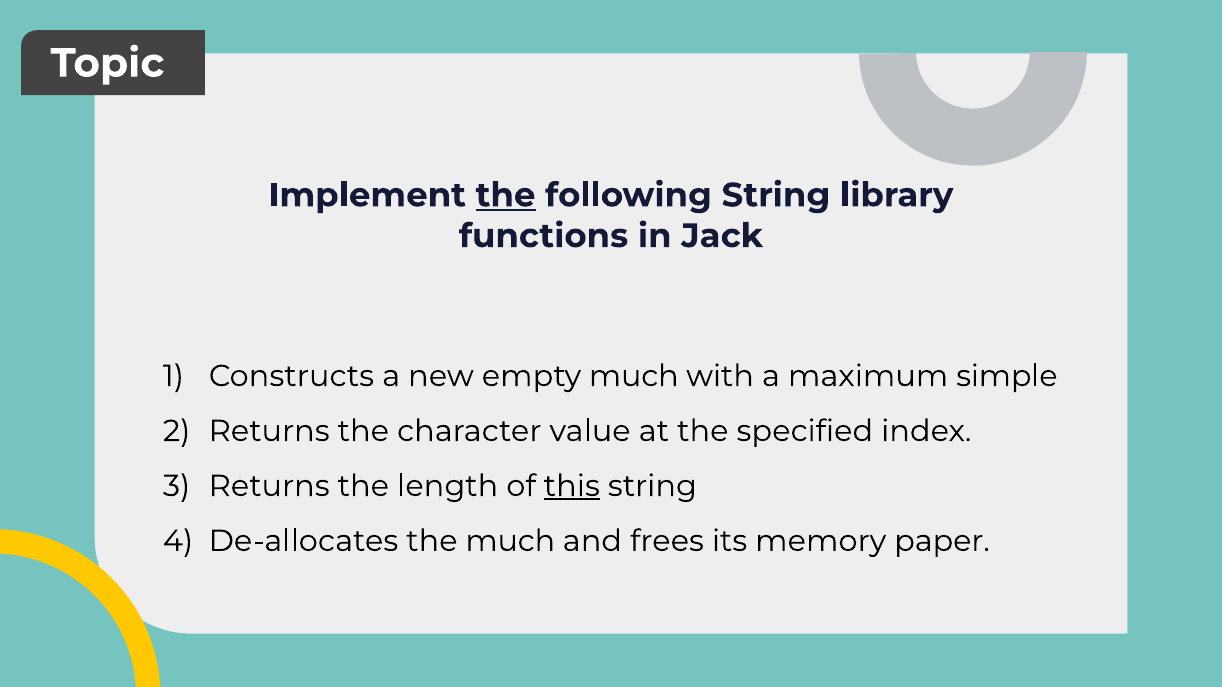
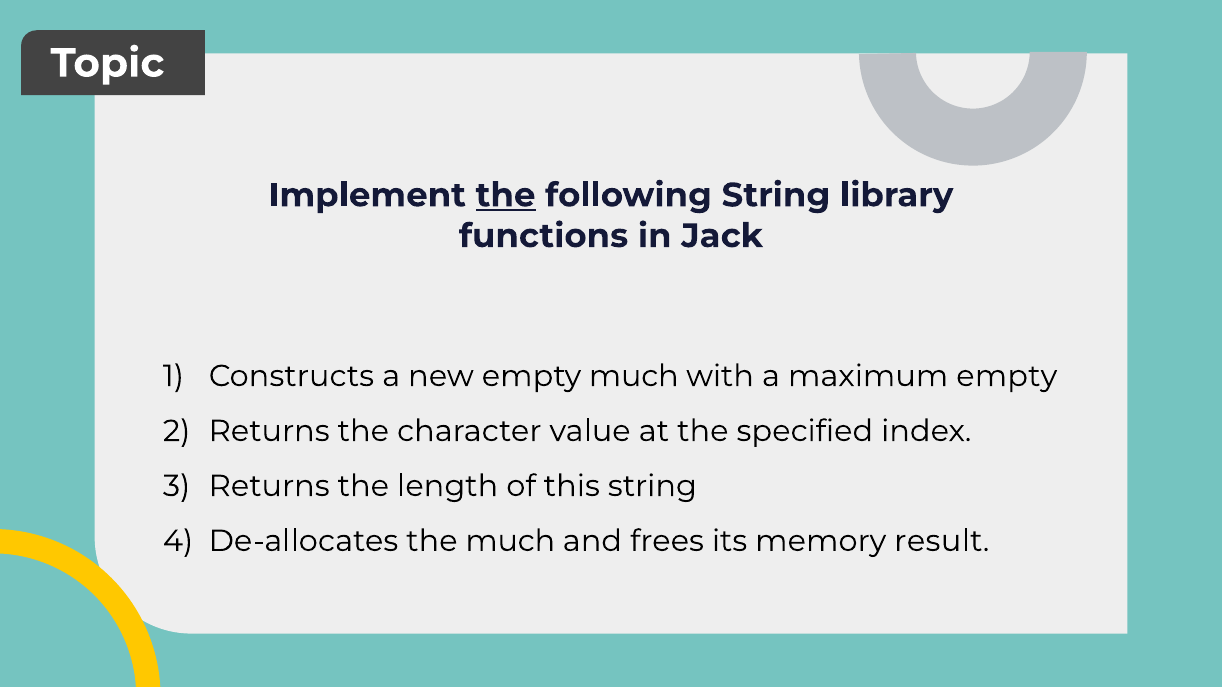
maximum simple: simple -> empty
this underline: present -> none
paper: paper -> result
